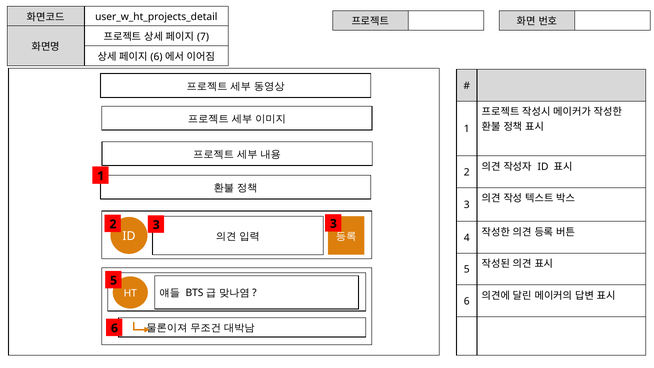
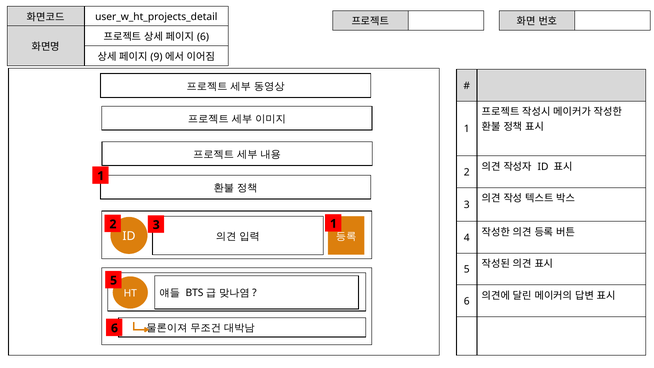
7 at (203, 37): 7 -> 6
6 at (156, 57): 6 -> 9
3 3: 3 -> 1
